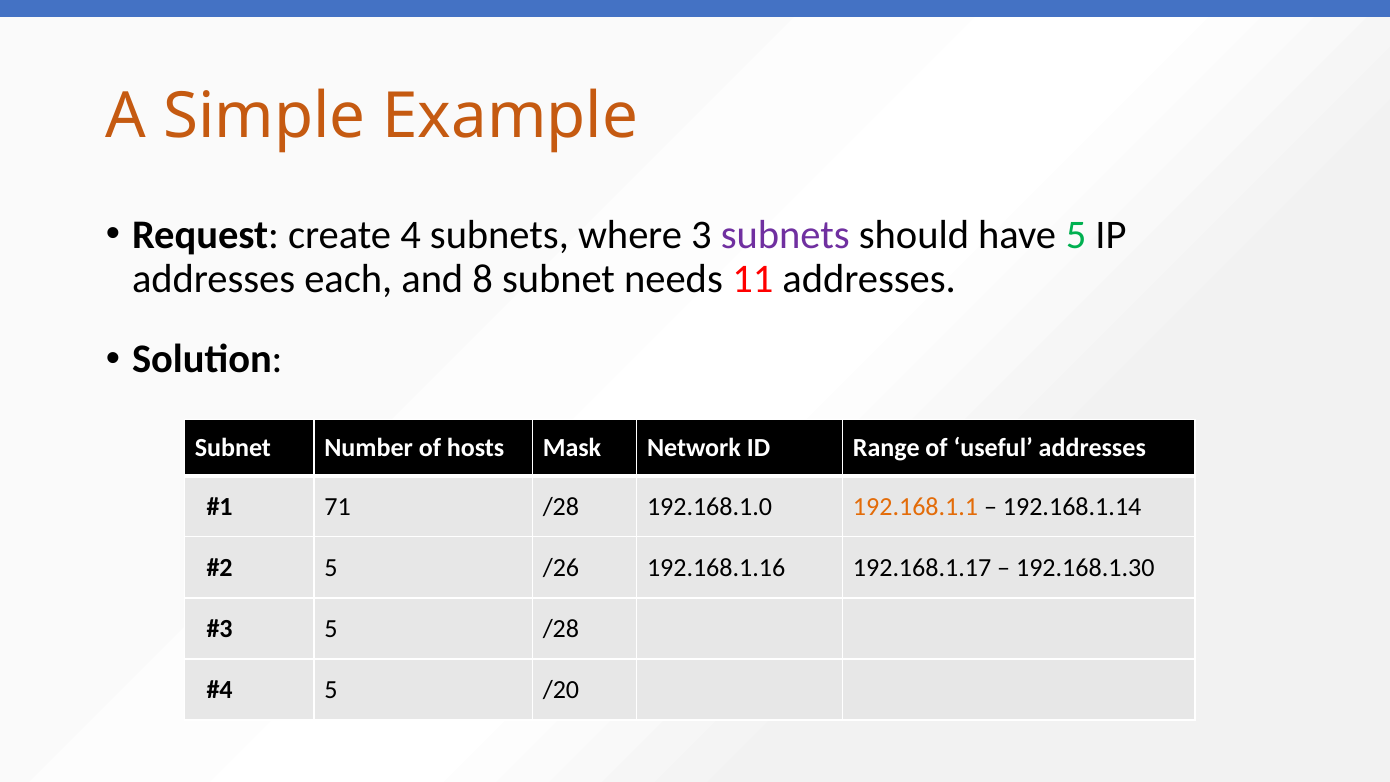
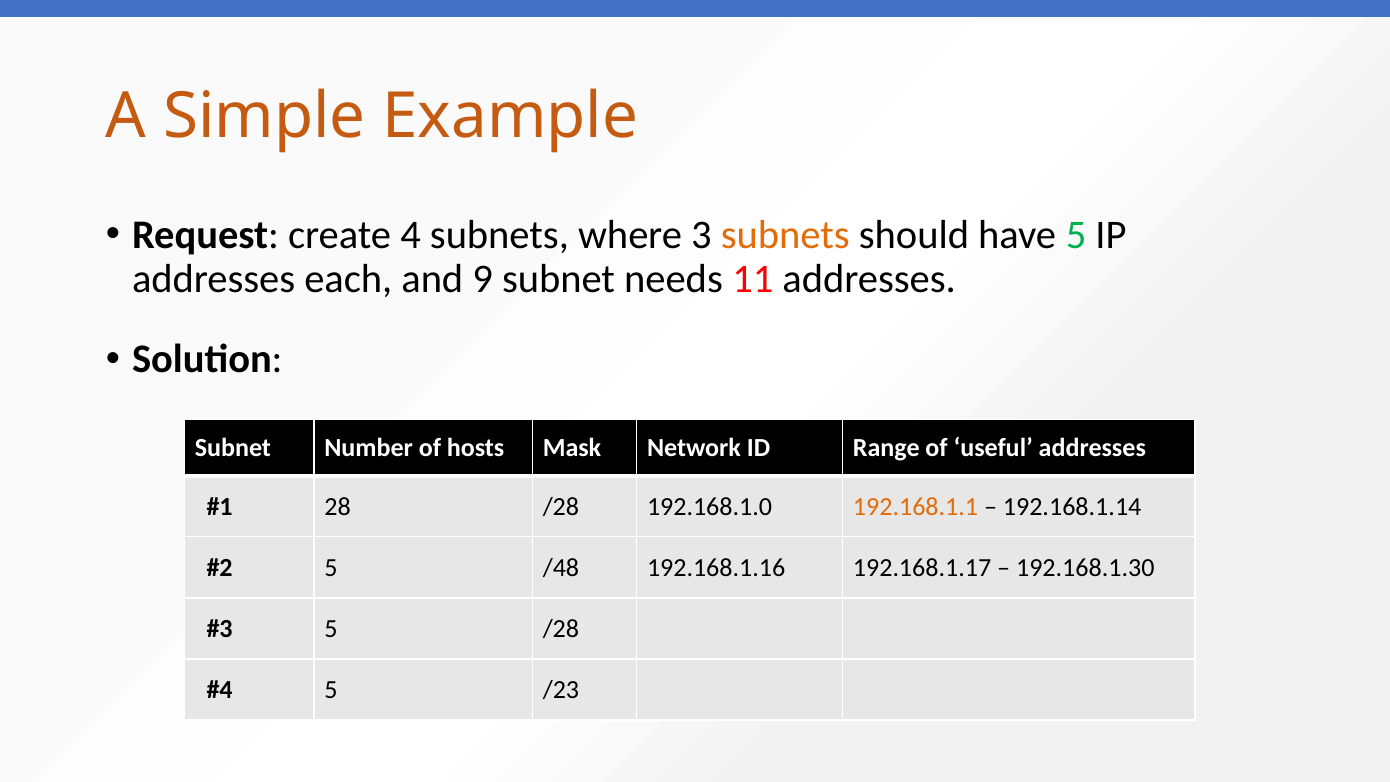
subnets at (785, 235) colour: purple -> orange
8: 8 -> 9
71: 71 -> 28
/26: /26 -> /48
/20: /20 -> /23
